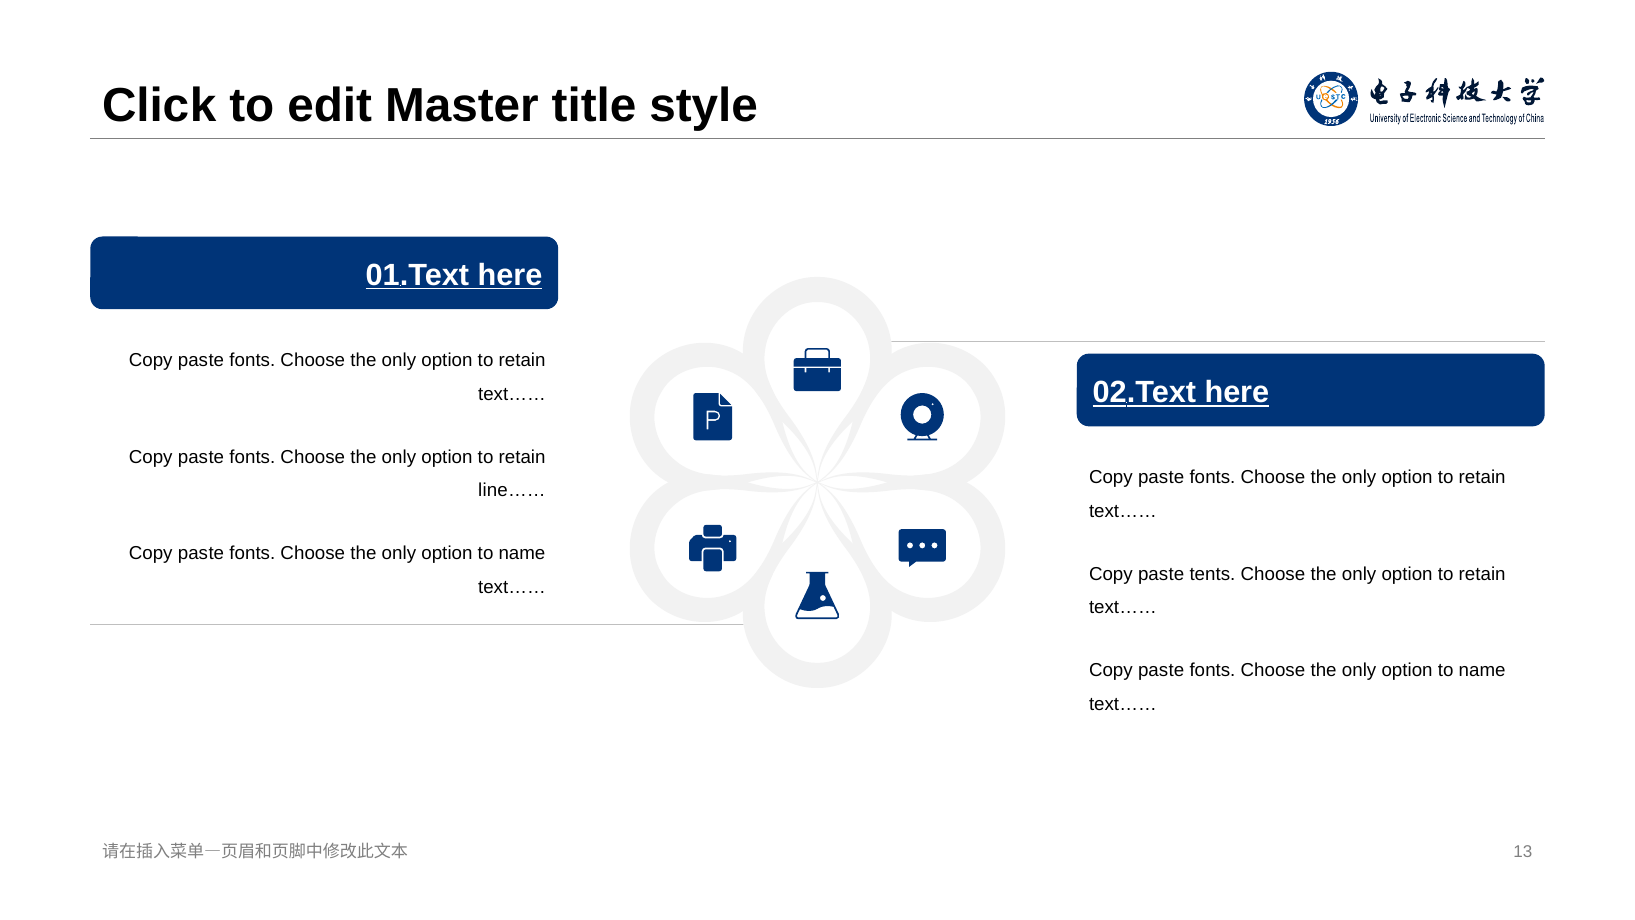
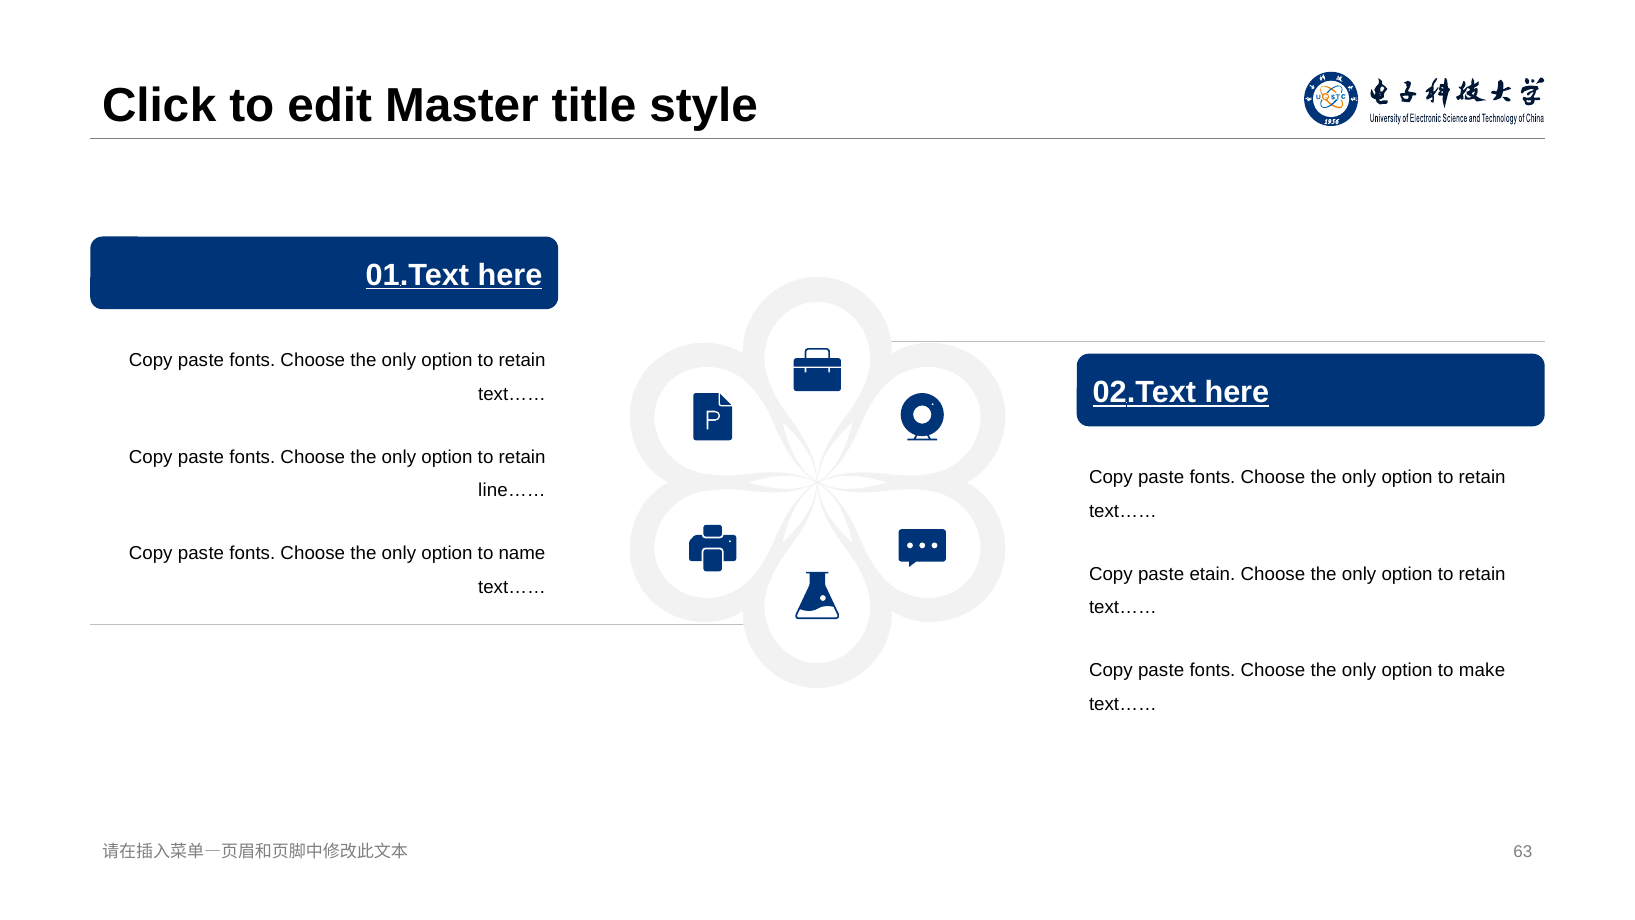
tents: tents -> etain
name at (1482, 670): name -> make
13: 13 -> 63
